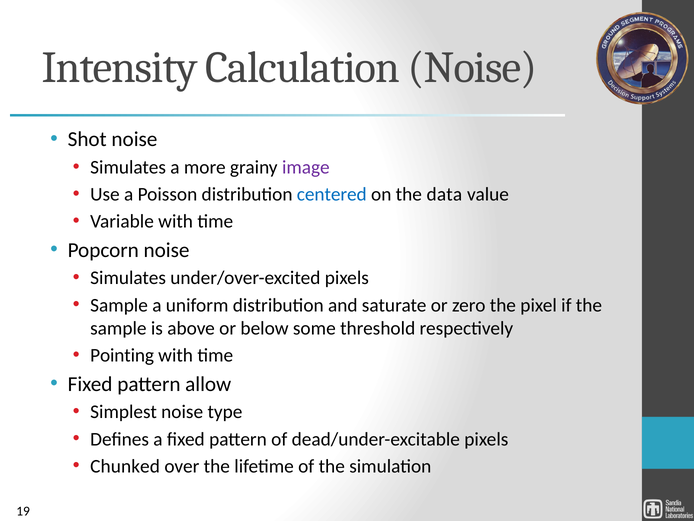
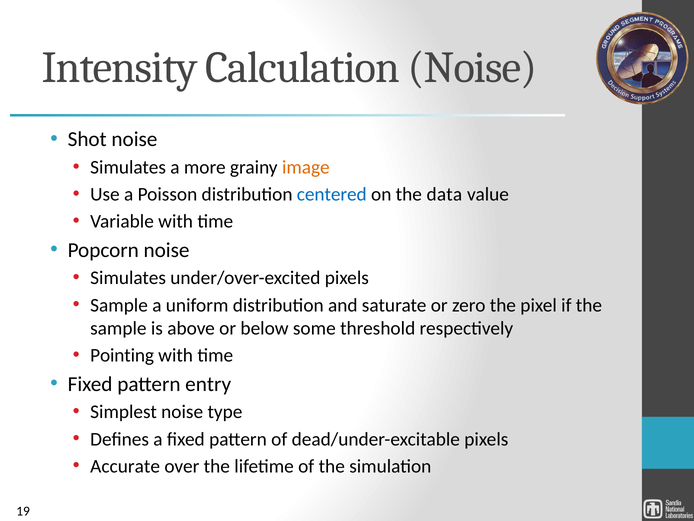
image colour: purple -> orange
allow: allow -> entry
Chunked: Chunked -> Accurate
